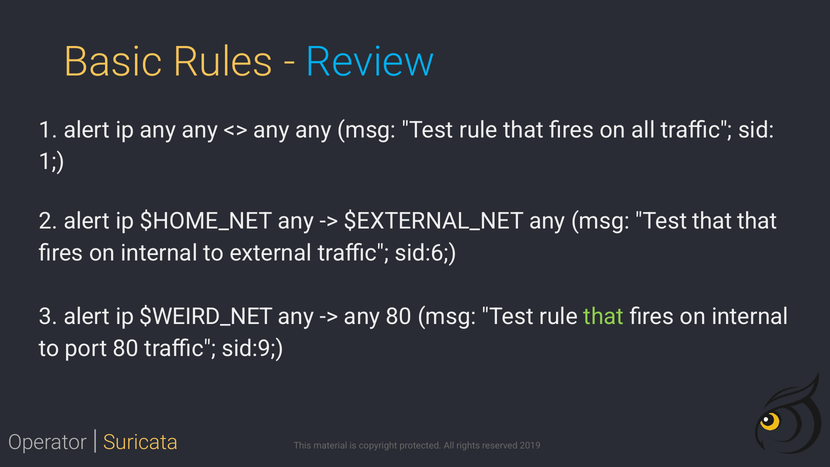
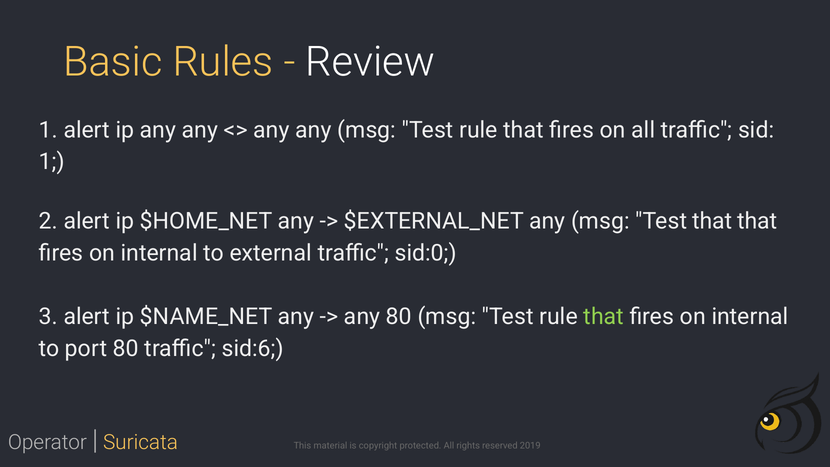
Review colour: light blue -> white
sid:6: sid:6 -> sid:0
$WEIRD_NET: $WEIRD_NET -> $NAME_NET
sid:9: sid:9 -> sid:6
